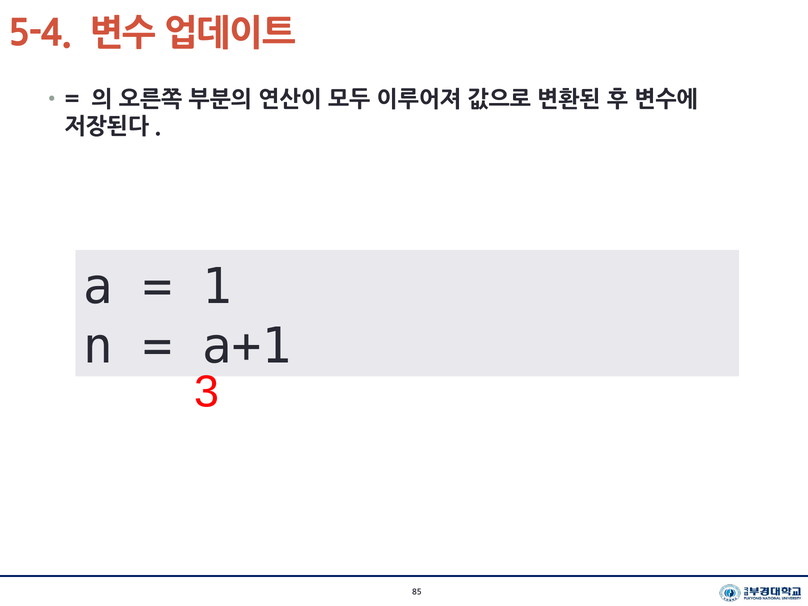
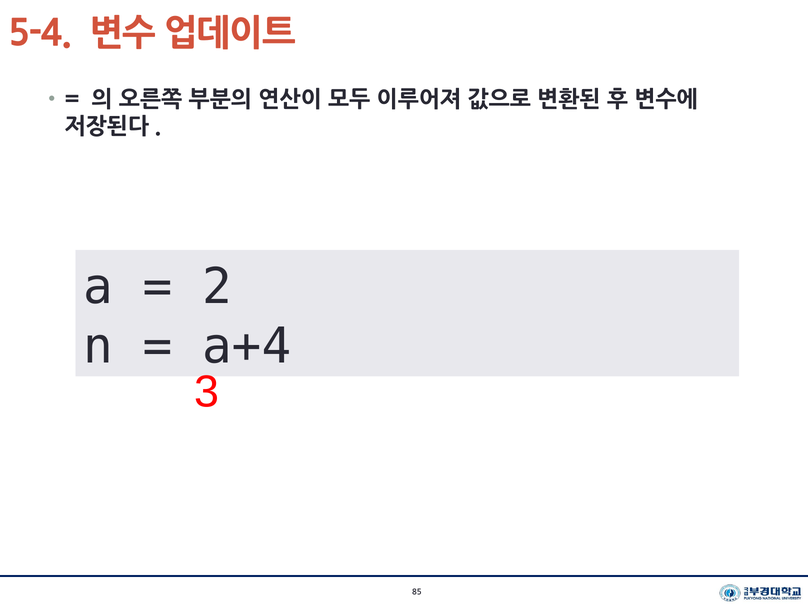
1: 1 -> 2
a+1: a+1 -> a+4
